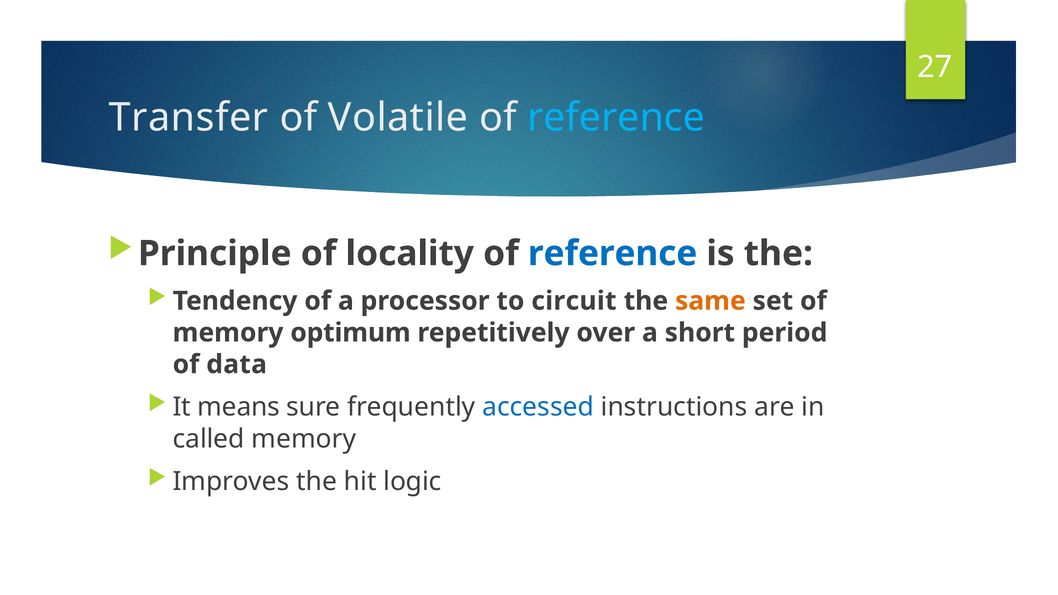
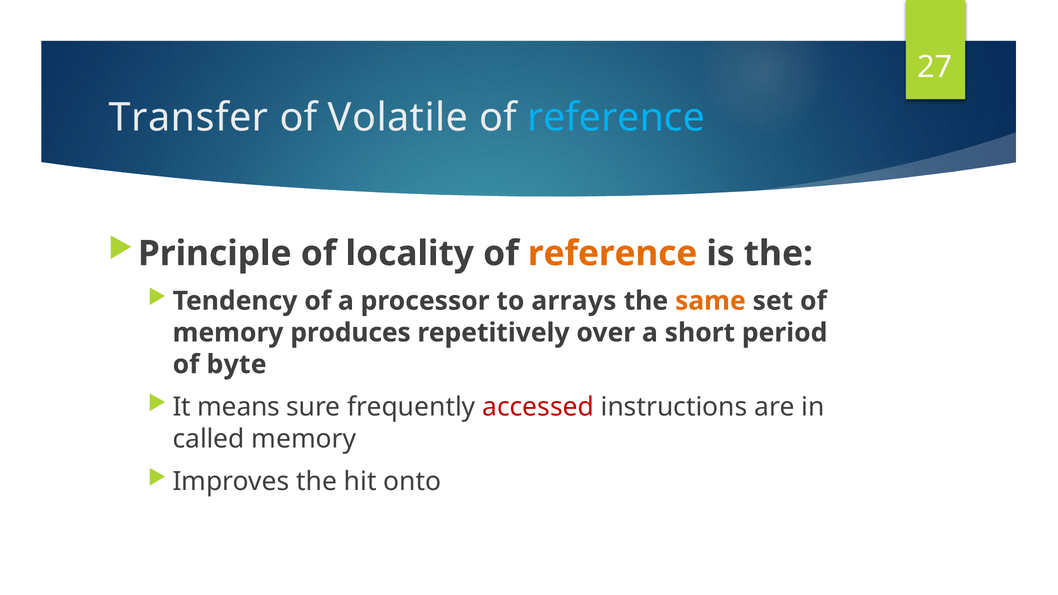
reference at (613, 254) colour: blue -> orange
circuit: circuit -> arrays
optimum: optimum -> produces
data: data -> byte
accessed colour: blue -> red
logic: logic -> onto
